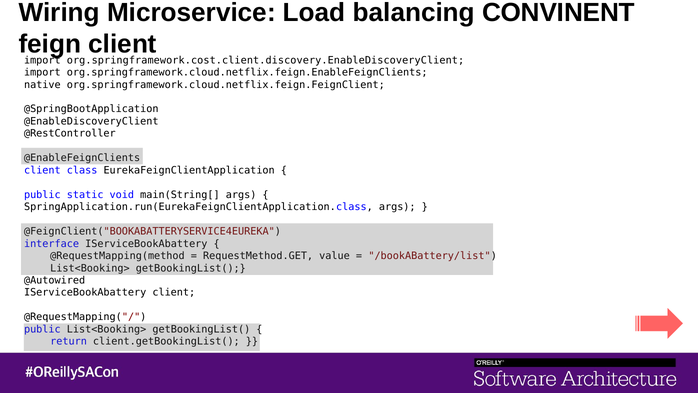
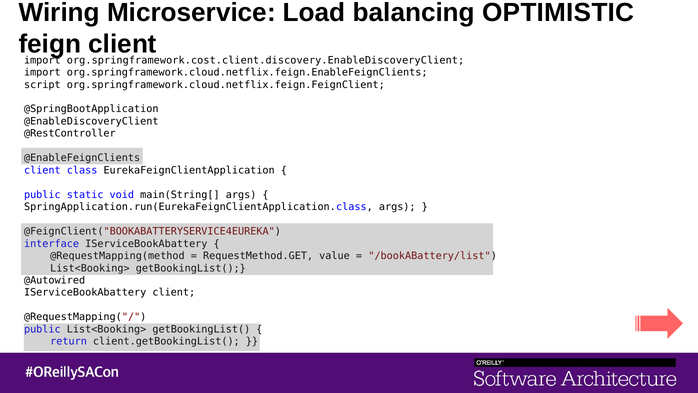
CONVINENT: CONVINENT -> OPTIMISTIC
native: native -> script
